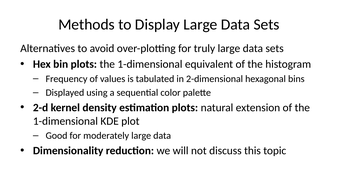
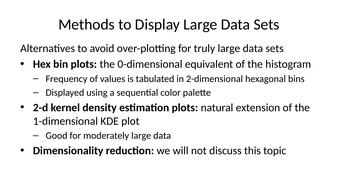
plots the 1-dimensional: 1-dimensional -> 0-dimensional
